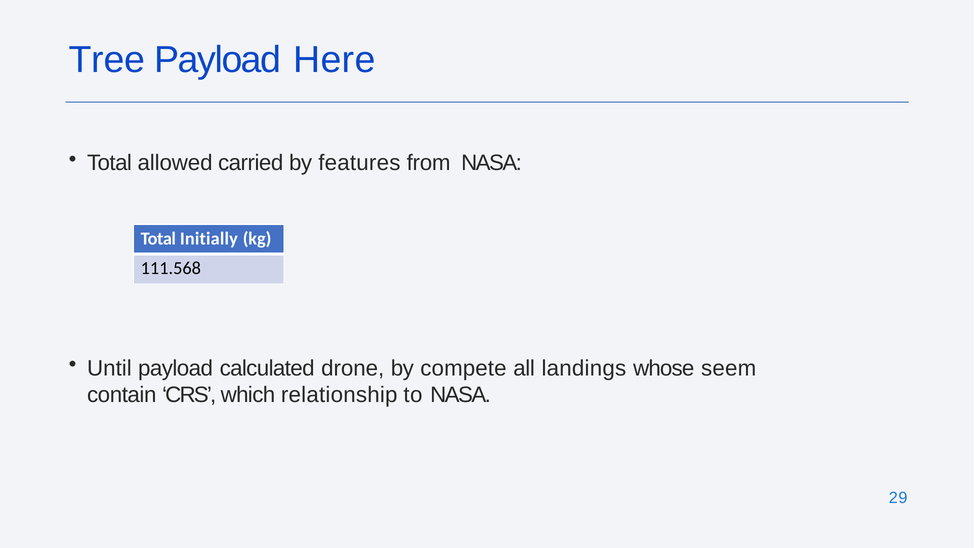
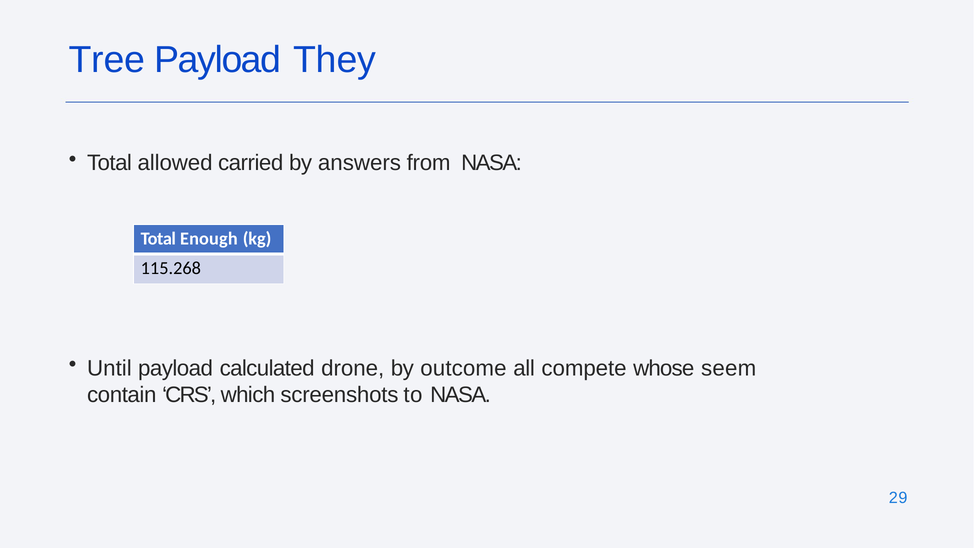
Here: Here -> They
features: features -> answers
Initially: Initially -> Enough
111.568: 111.568 -> 115.268
compete: compete -> outcome
landings: landings -> compete
relationship: relationship -> screenshots
